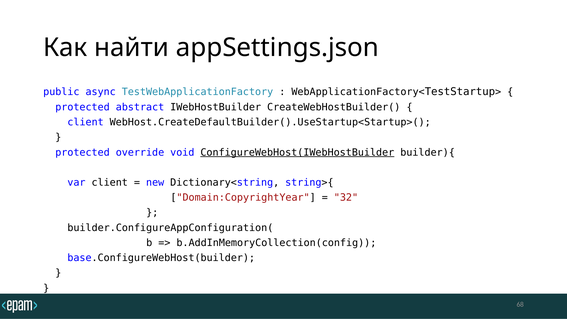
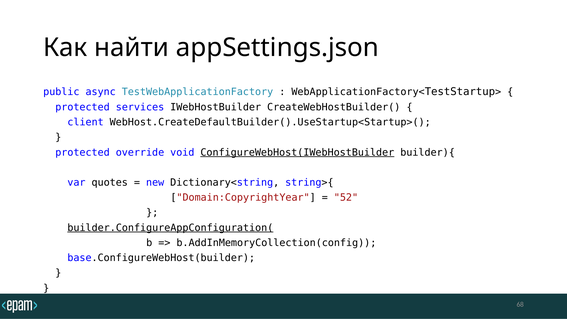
abstract: abstract -> services
var client: client -> quotes
32: 32 -> 52
builder.ConfigureAppConfiguration( underline: none -> present
